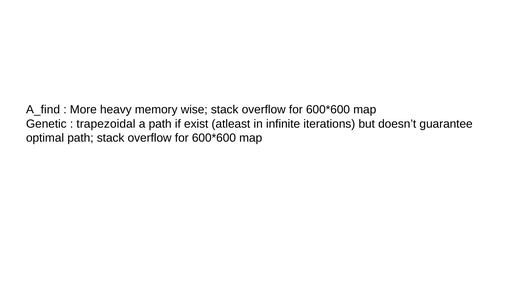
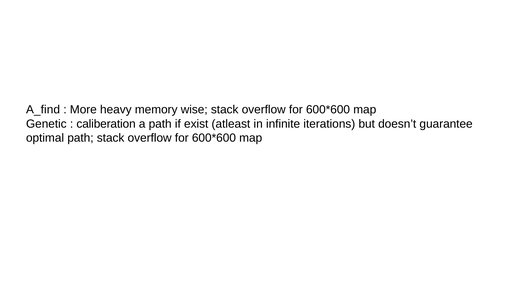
trapezoidal: trapezoidal -> caliberation
